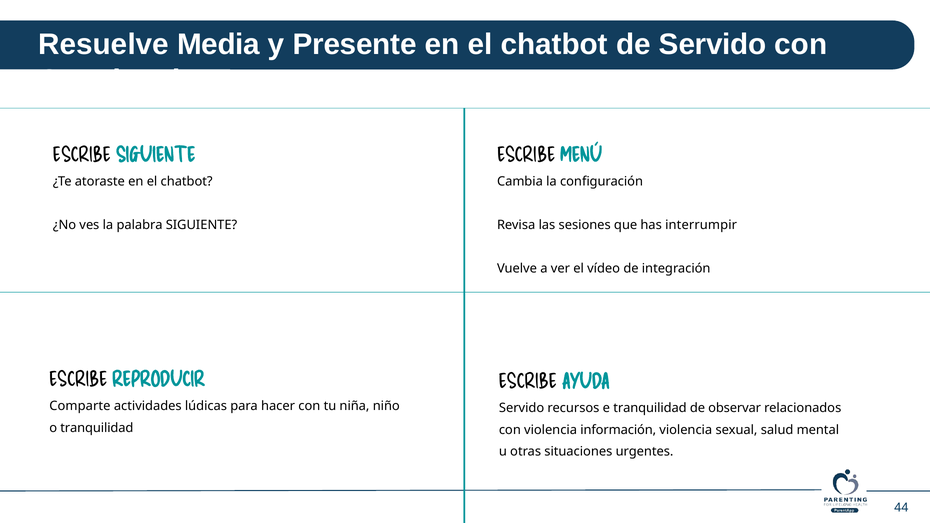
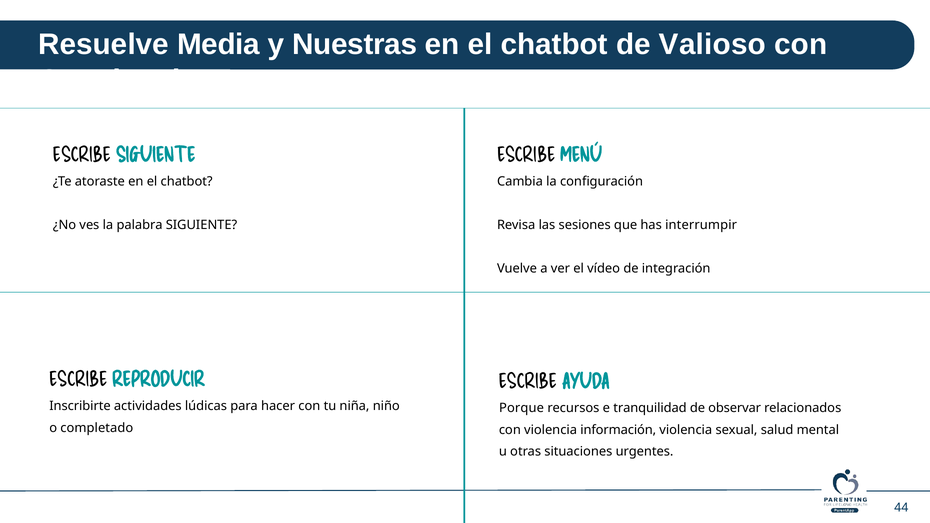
Presente: Presente -> Nuestras
de Servido: Servido -> Valioso
Comparte: Comparte -> Inscribirte
Servido at (522, 408): Servido -> Porque
o tranquilidad: tranquilidad -> completado
